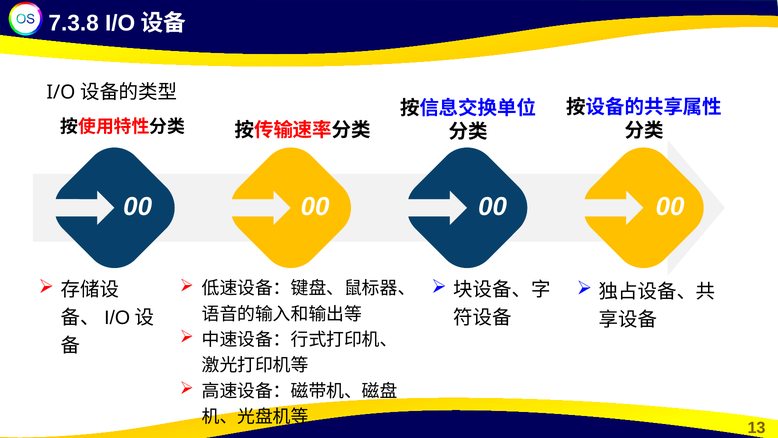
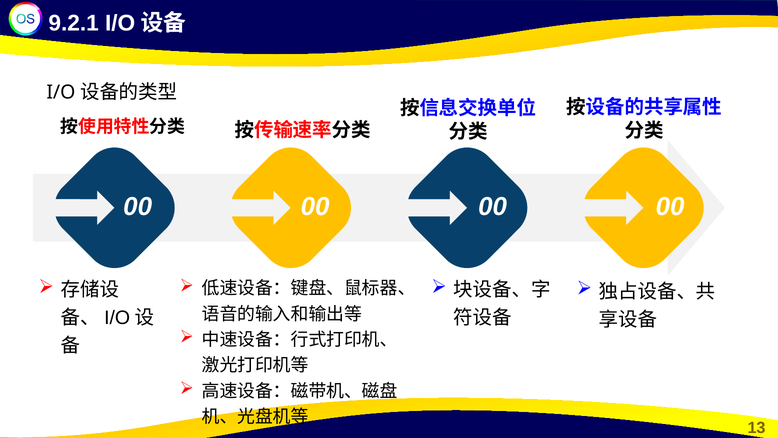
7.3.8: 7.3.8 -> 9.2.1
